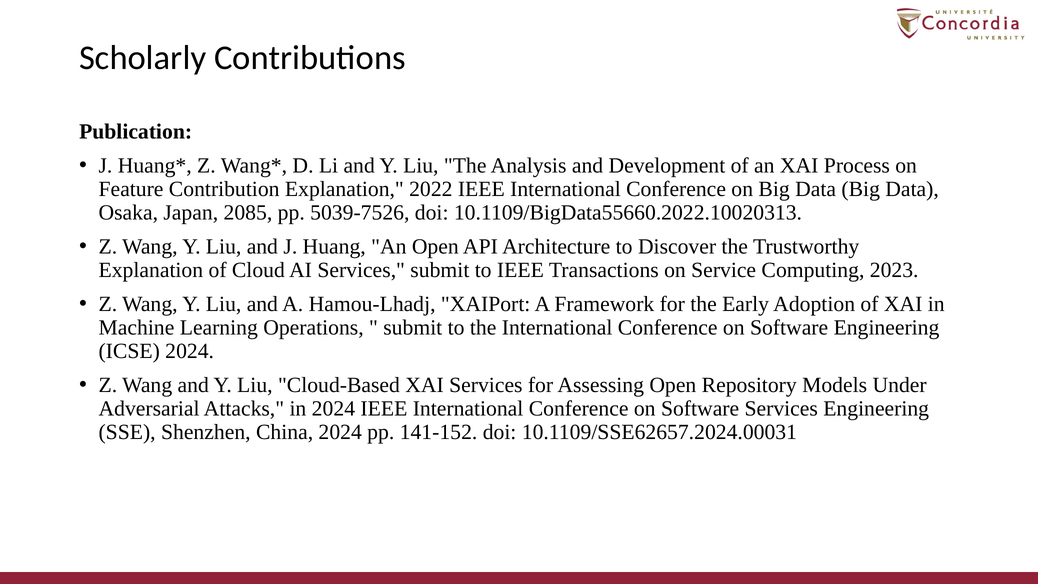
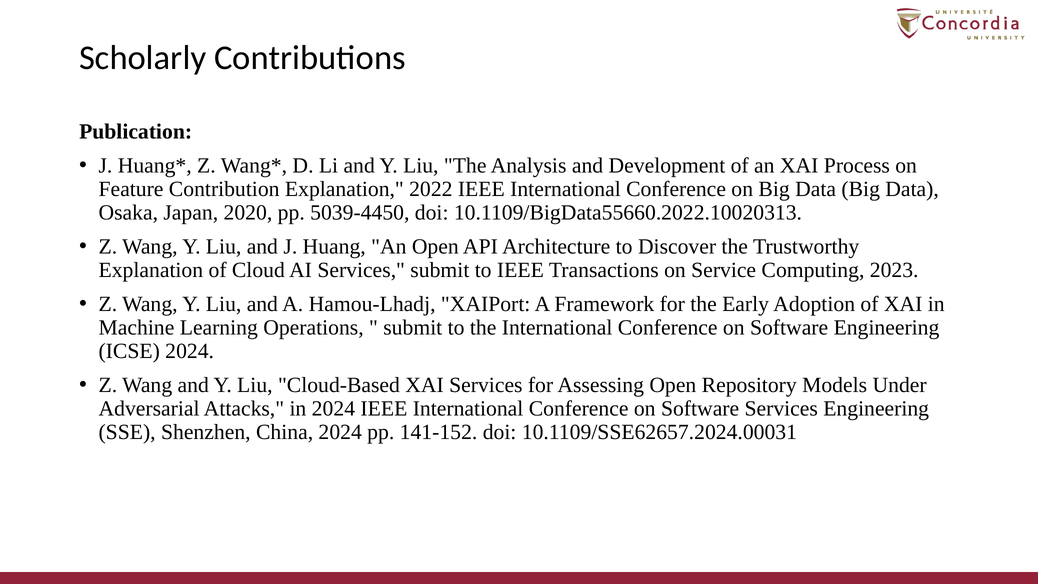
2085: 2085 -> 2020
5039-7526: 5039-7526 -> 5039-4450
